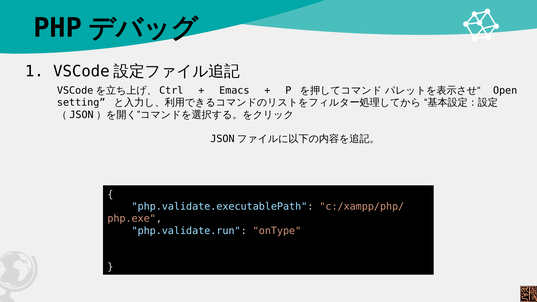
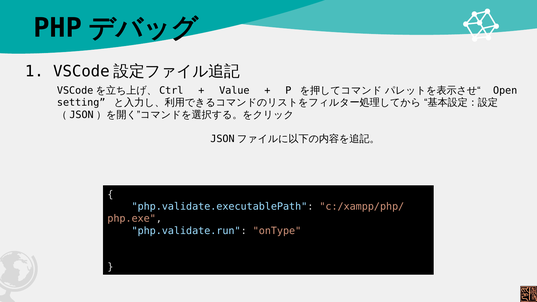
Emacs: Emacs -> Value
